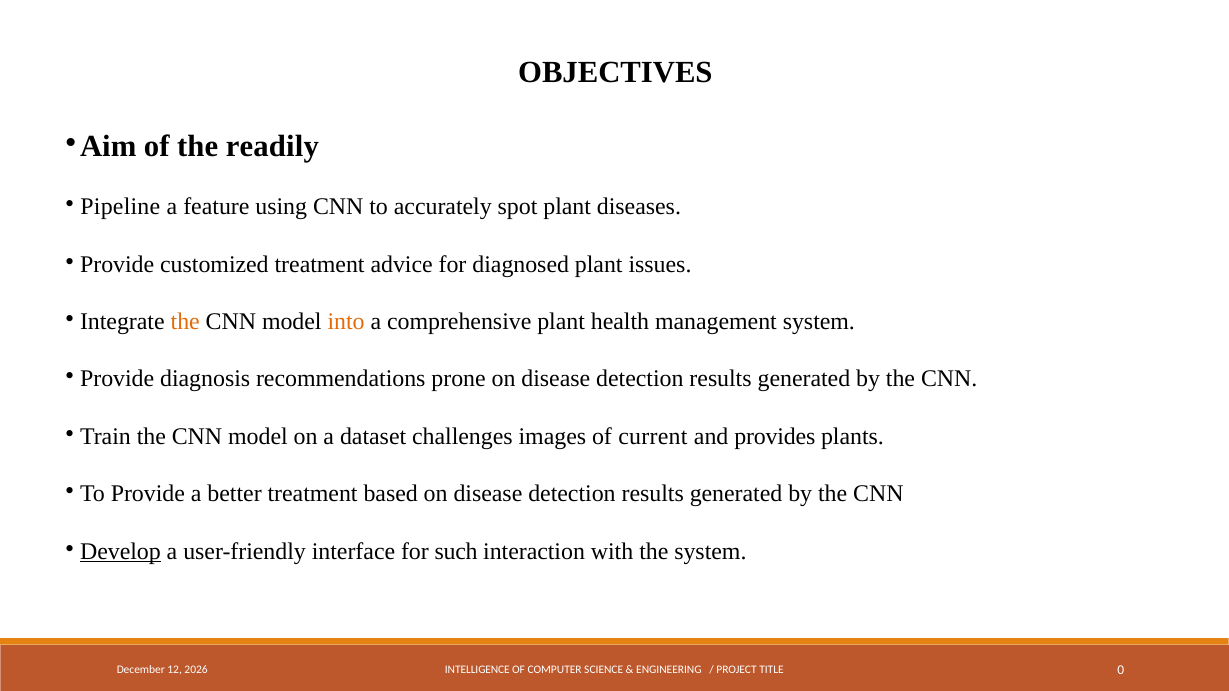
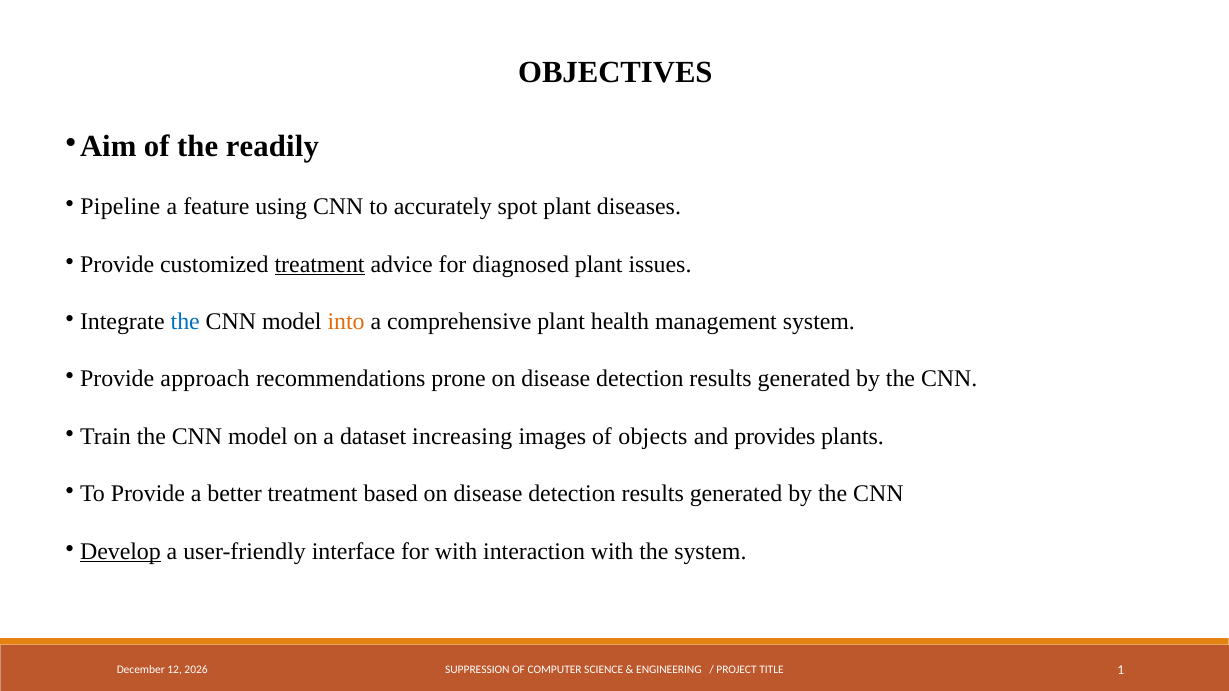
treatment at (320, 264) underline: none -> present
the at (185, 322) colour: orange -> blue
diagnosis: diagnosis -> approach
challenges: challenges -> increasing
current: current -> objects
for such: such -> with
INTELLIGENCE: INTELLIGENCE -> SUPPRESSION
0: 0 -> 1
